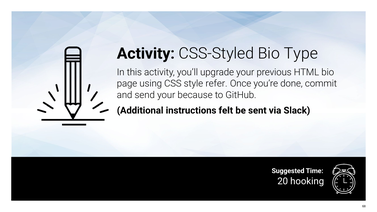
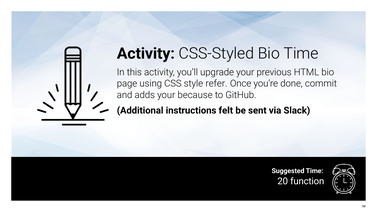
Bio Type: Type -> Time
send: send -> adds
hooking: hooking -> function
